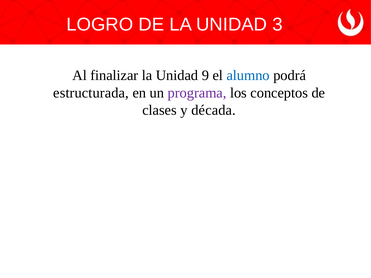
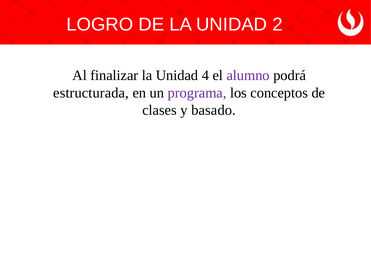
3: 3 -> 2
9: 9 -> 4
alumno colour: blue -> purple
década: década -> basado
